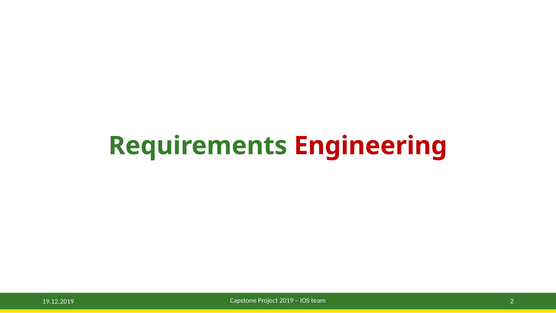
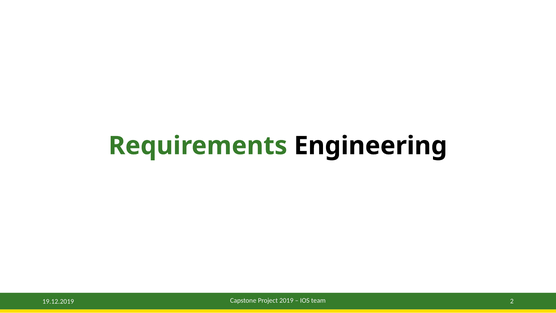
Engineering colour: red -> black
